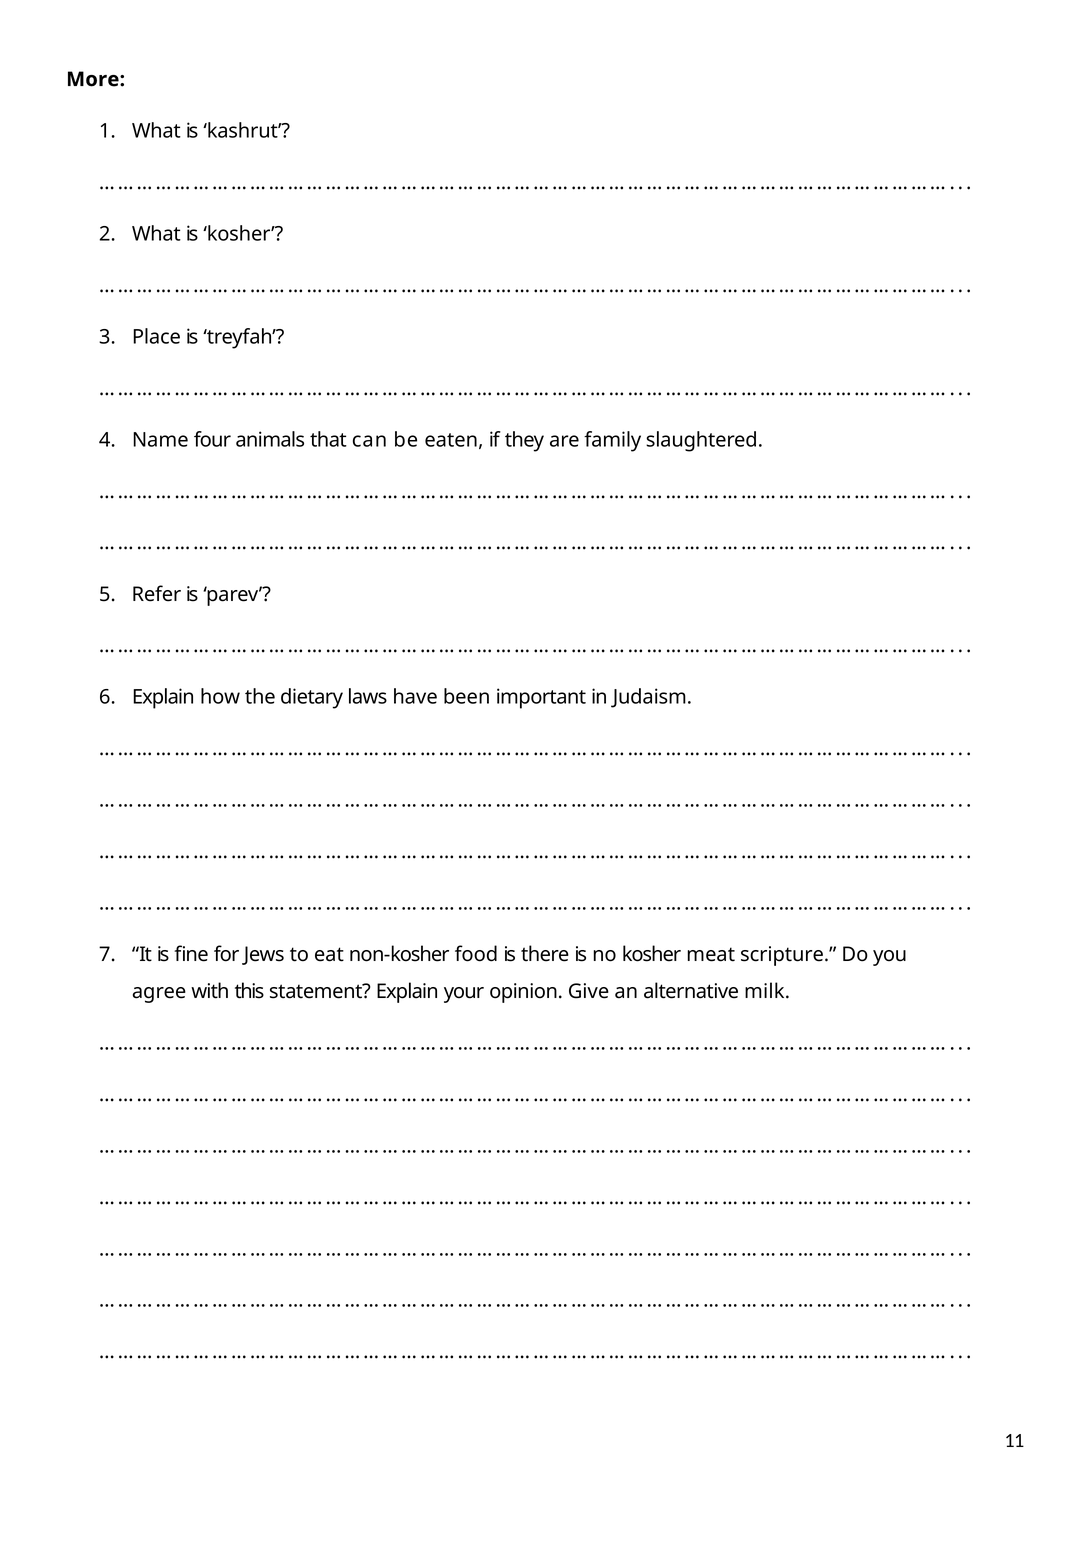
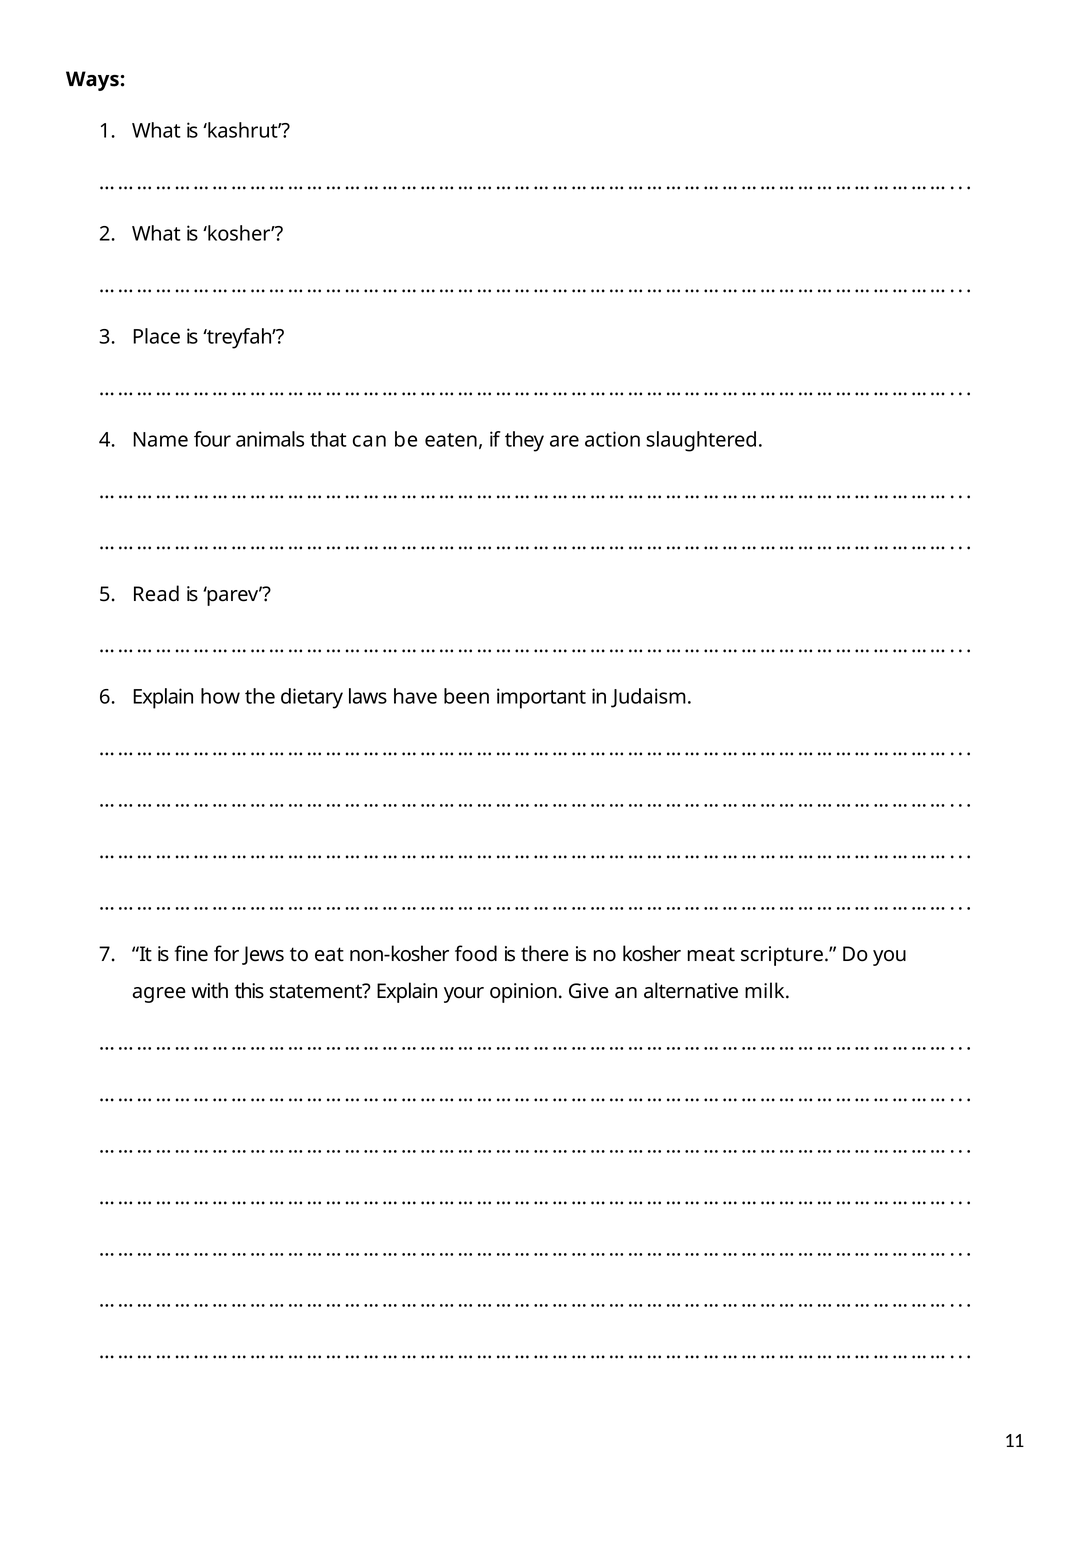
More: More -> Ways
family: family -> action
Refer: Refer -> Read
